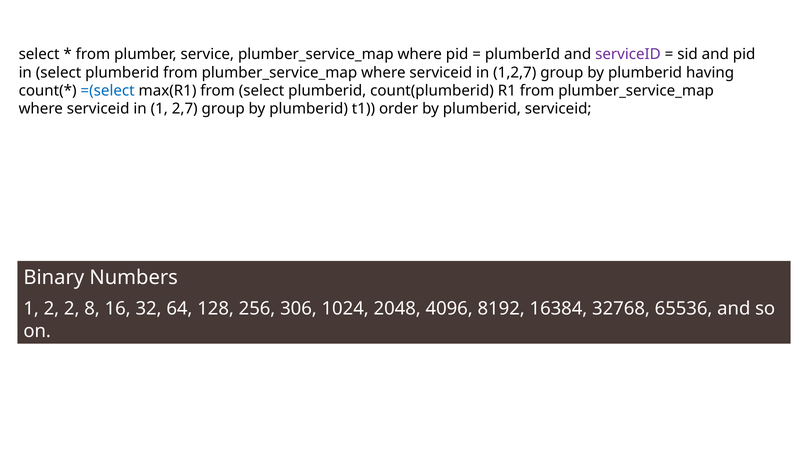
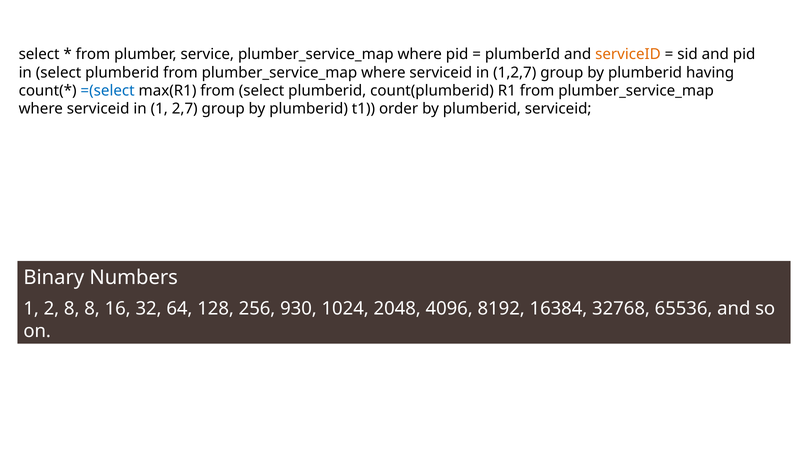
serviceID at (628, 54) colour: purple -> orange
2 2: 2 -> 8
306: 306 -> 930
